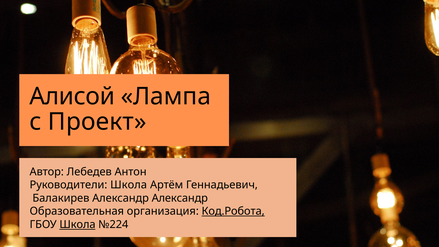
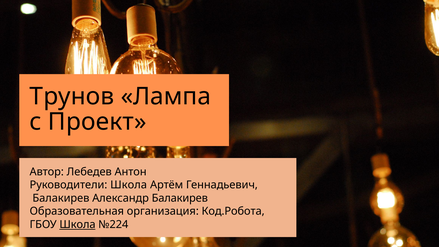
Алисой: Алисой -> Трунов
Александр Александр: Александр -> Балакирев
Код.Робота underline: present -> none
